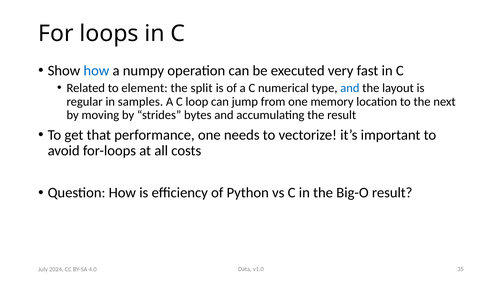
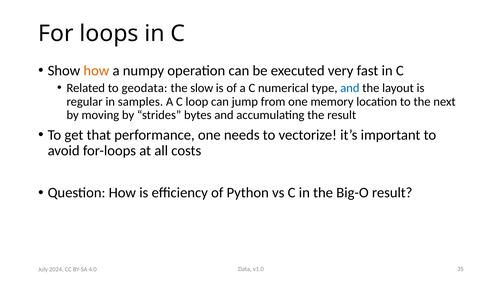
how at (96, 71) colour: blue -> orange
element: element -> geodata
split: split -> slow
